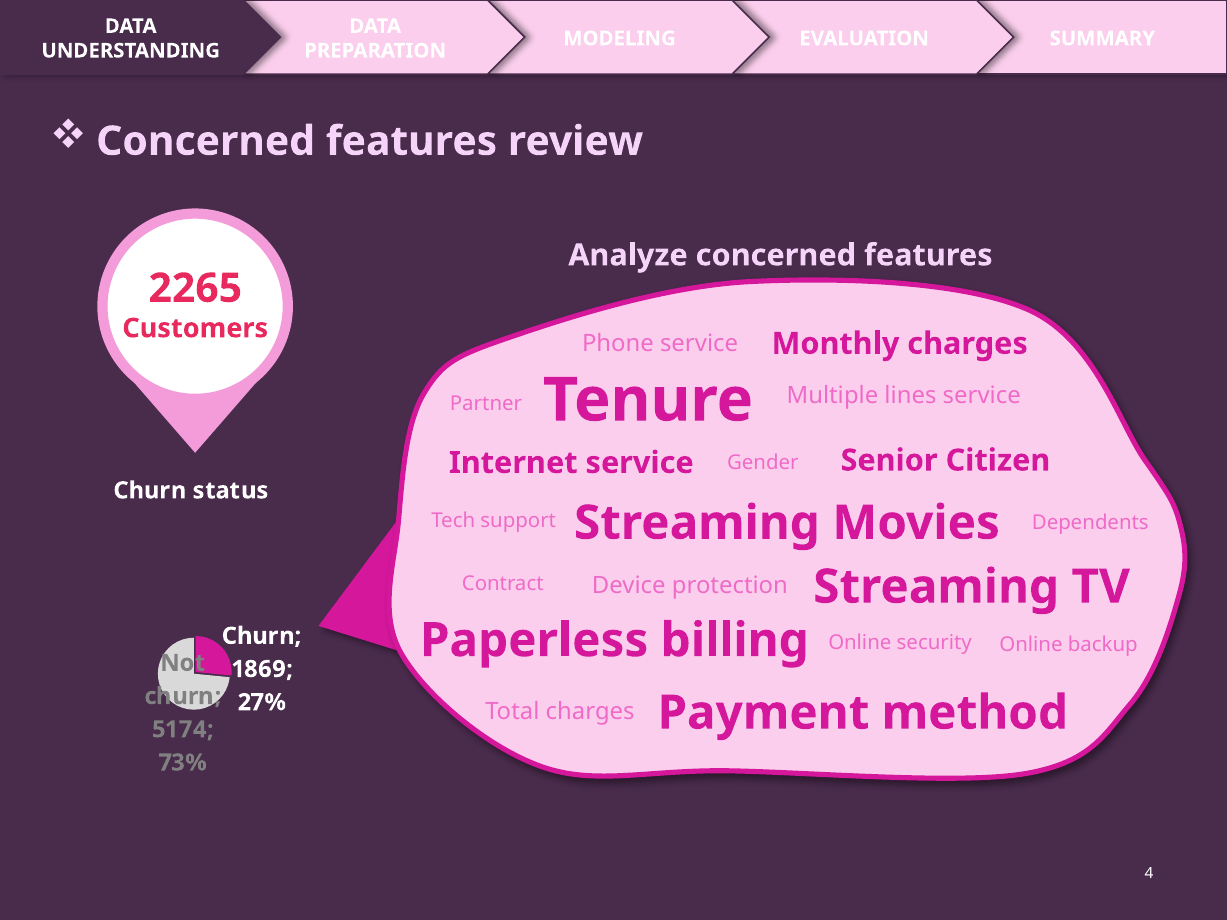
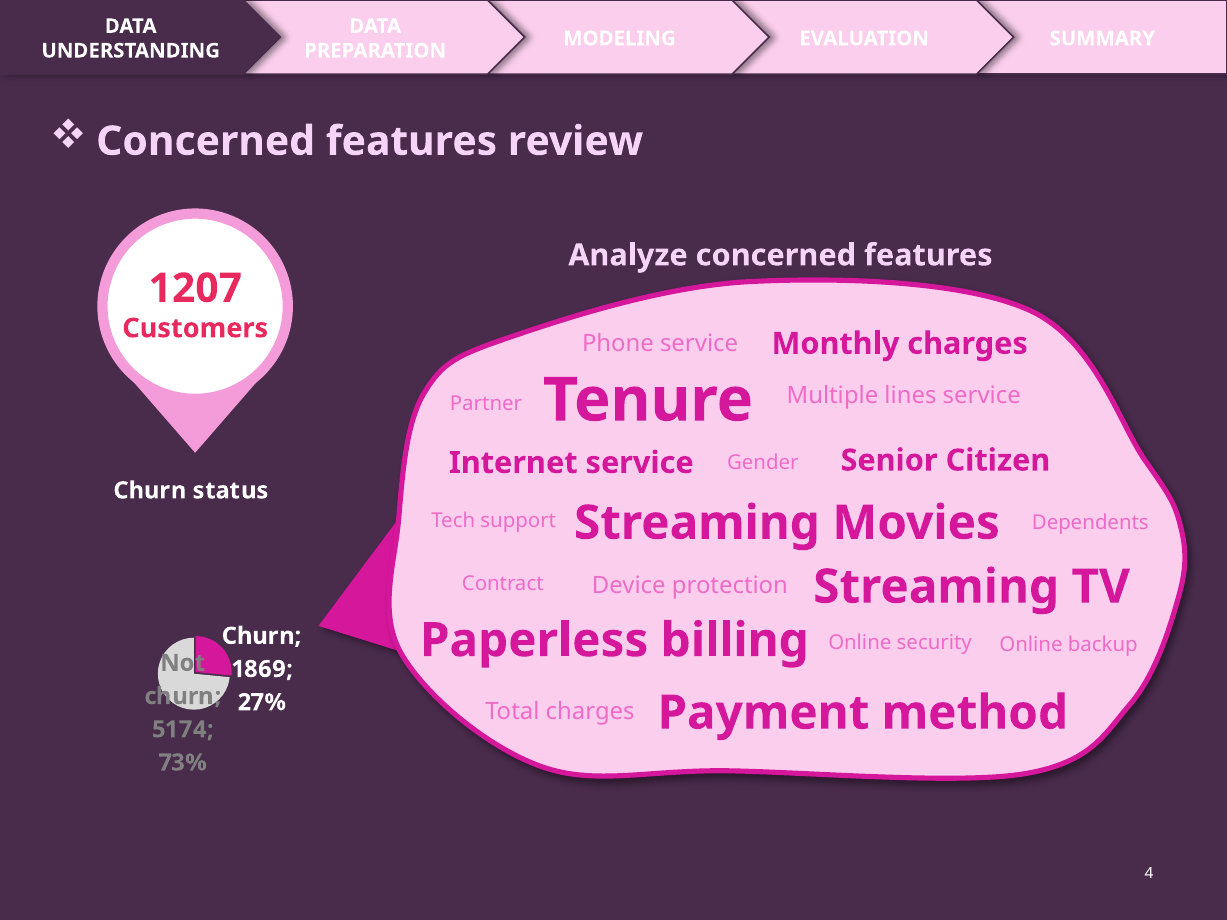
2265: 2265 -> 1207
